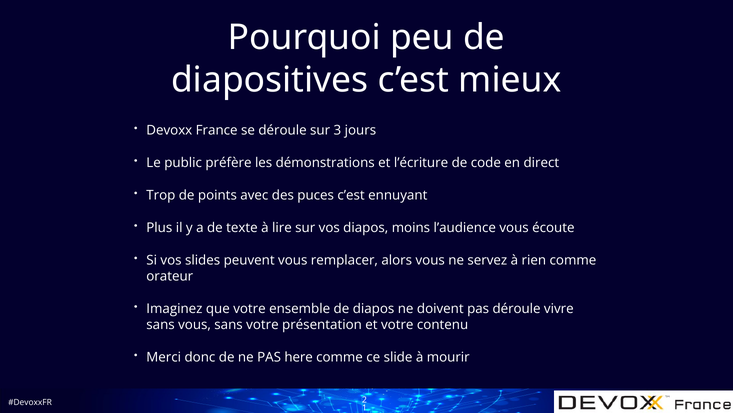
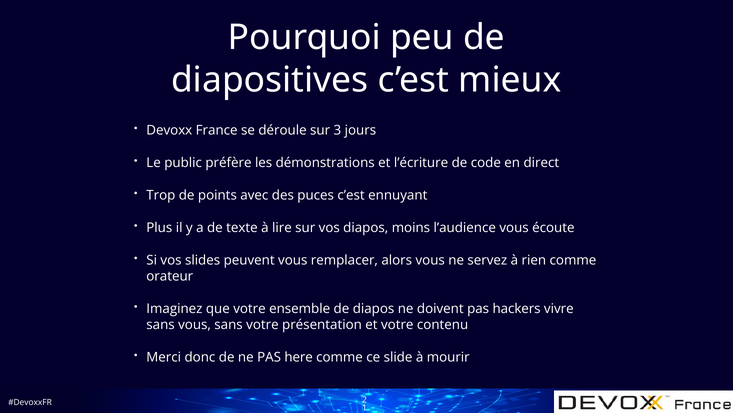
pas déroule: déroule -> hackers
